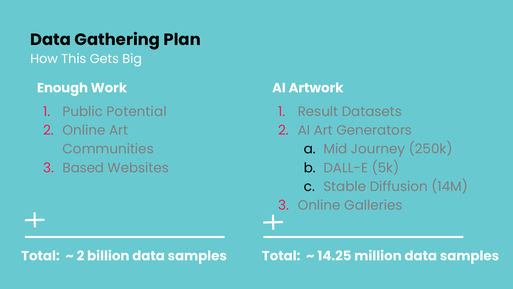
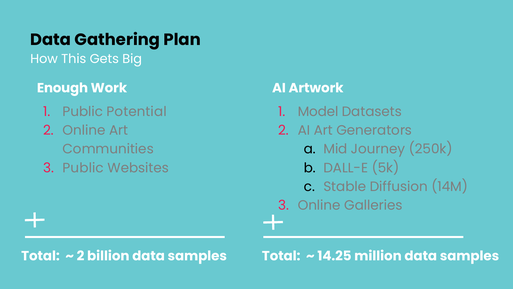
Result: Result -> Model
Based at (83, 168): Based -> Public
